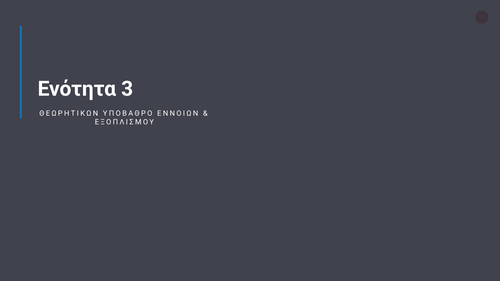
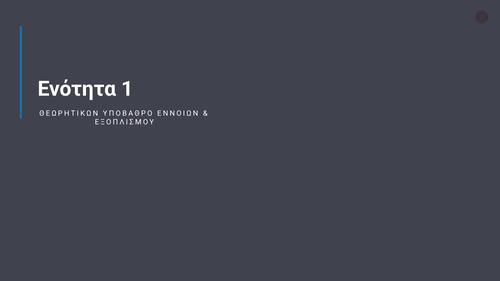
3: 3 -> 1
